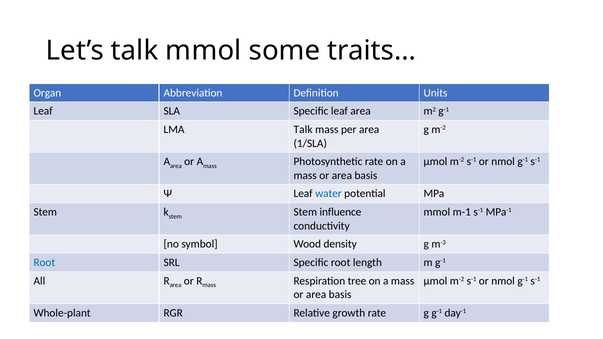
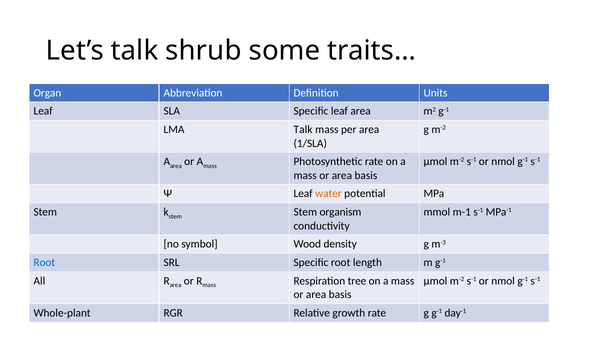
talk mmol: mmol -> shrub
water colour: blue -> orange
influence: influence -> organism
